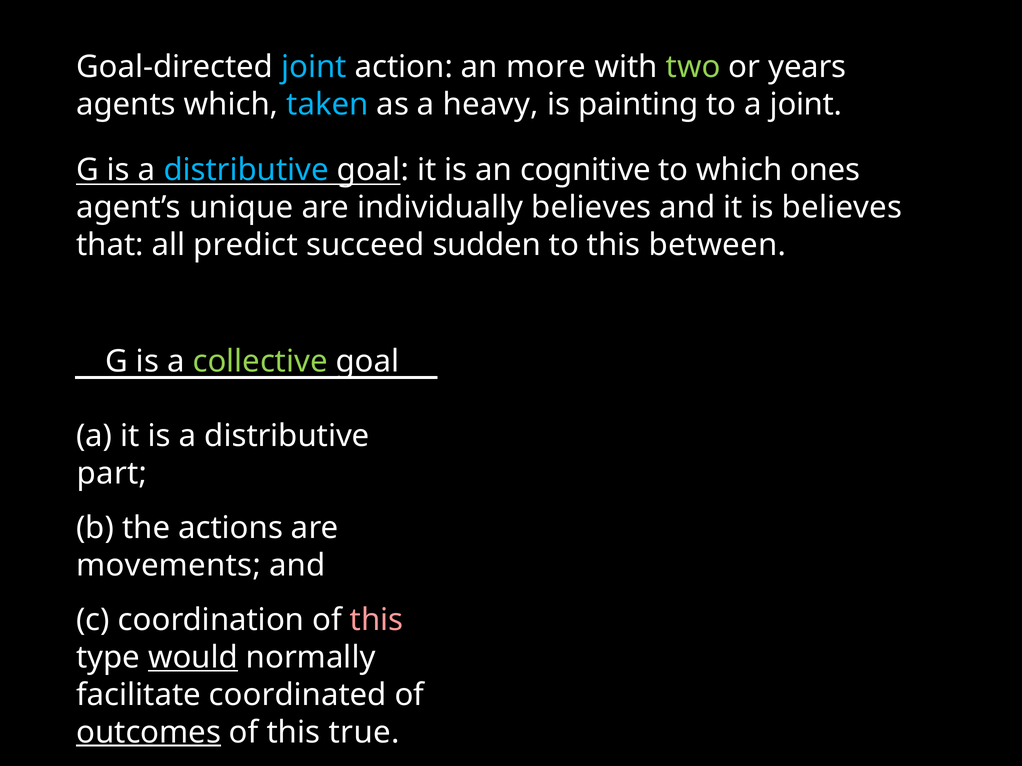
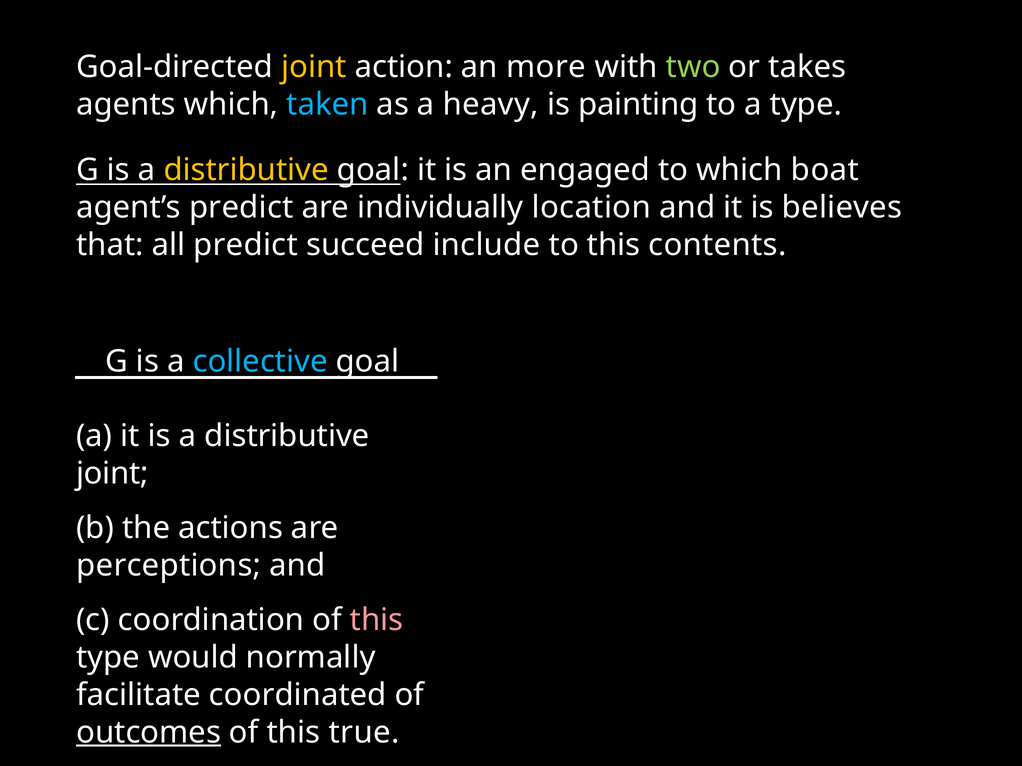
joint at (314, 67) colour: light blue -> yellow
years: years -> takes
a joint: joint -> type
distributive at (246, 170) colour: light blue -> yellow
cognitive: cognitive -> engaged
ones: ones -> boat
agent’s unique: unique -> predict
individually believes: believes -> location
sudden: sudden -> include
between: between -> contents
collective colour: light green -> light blue
part at (112, 474): part -> joint
movements: movements -> perceptions
would underline: present -> none
